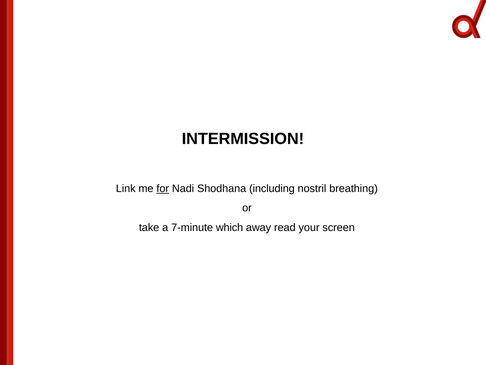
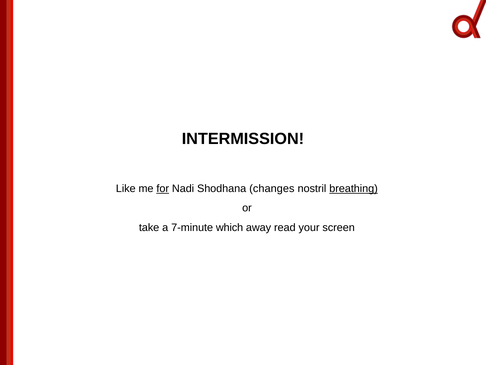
Link: Link -> Like
including: including -> changes
breathing underline: none -> present
